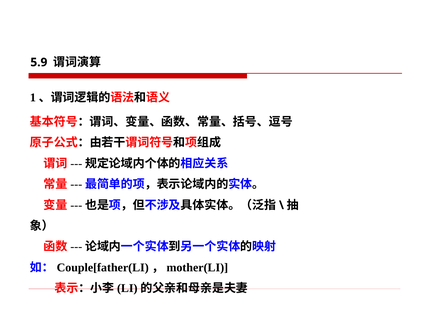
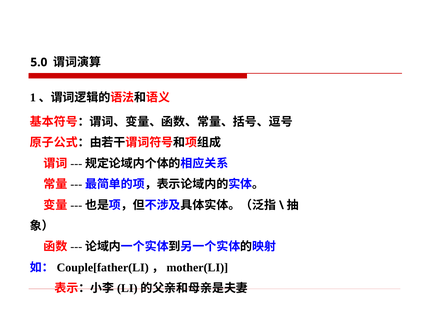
5.9: 5.9 -> 5.0
